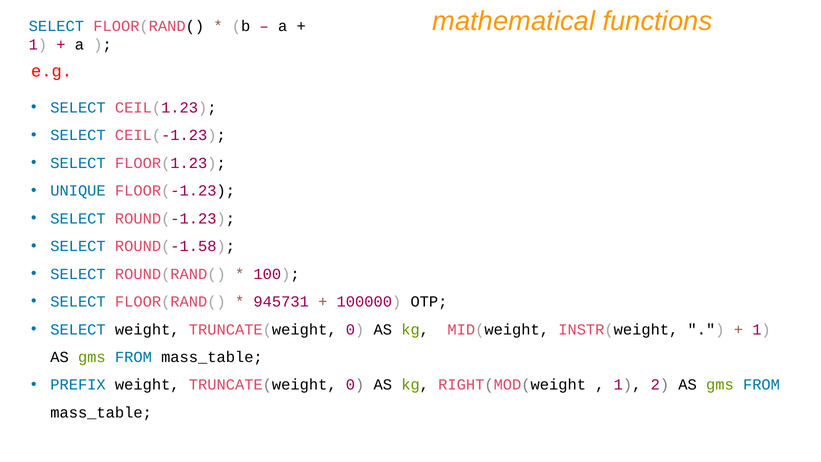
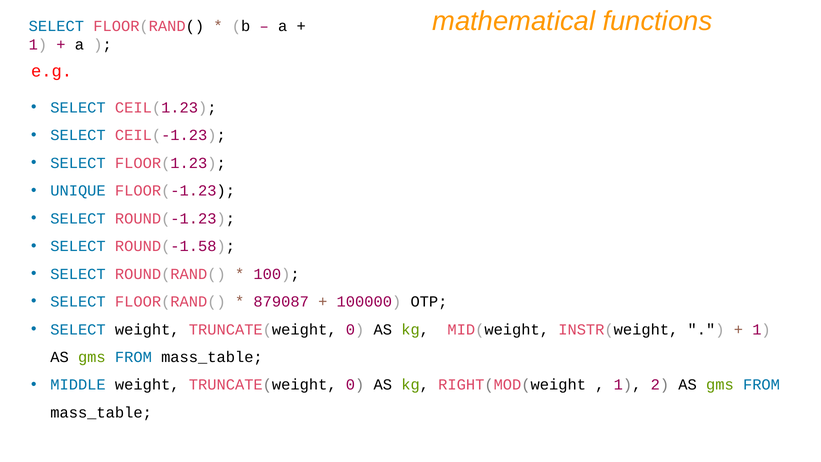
945731: 945731 -> 879087
PREFIX: PREFIX -> MIDDLE
